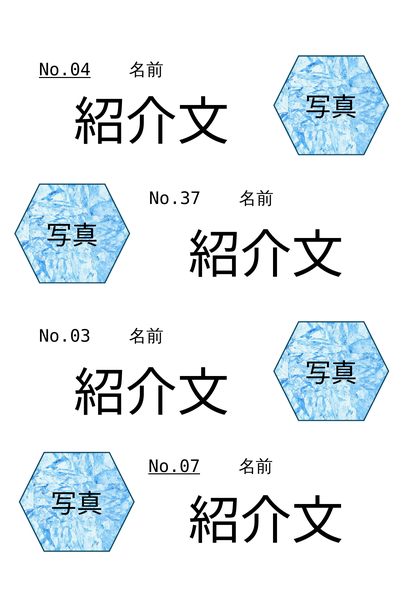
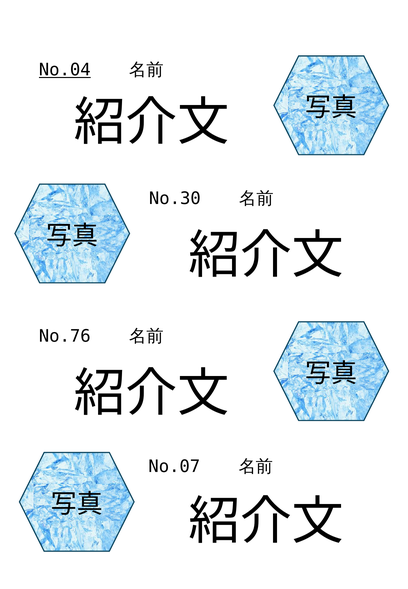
No.37: No.37 -> No.30
No.03: No.03 -> No.76
No.07 underline: present -> none
